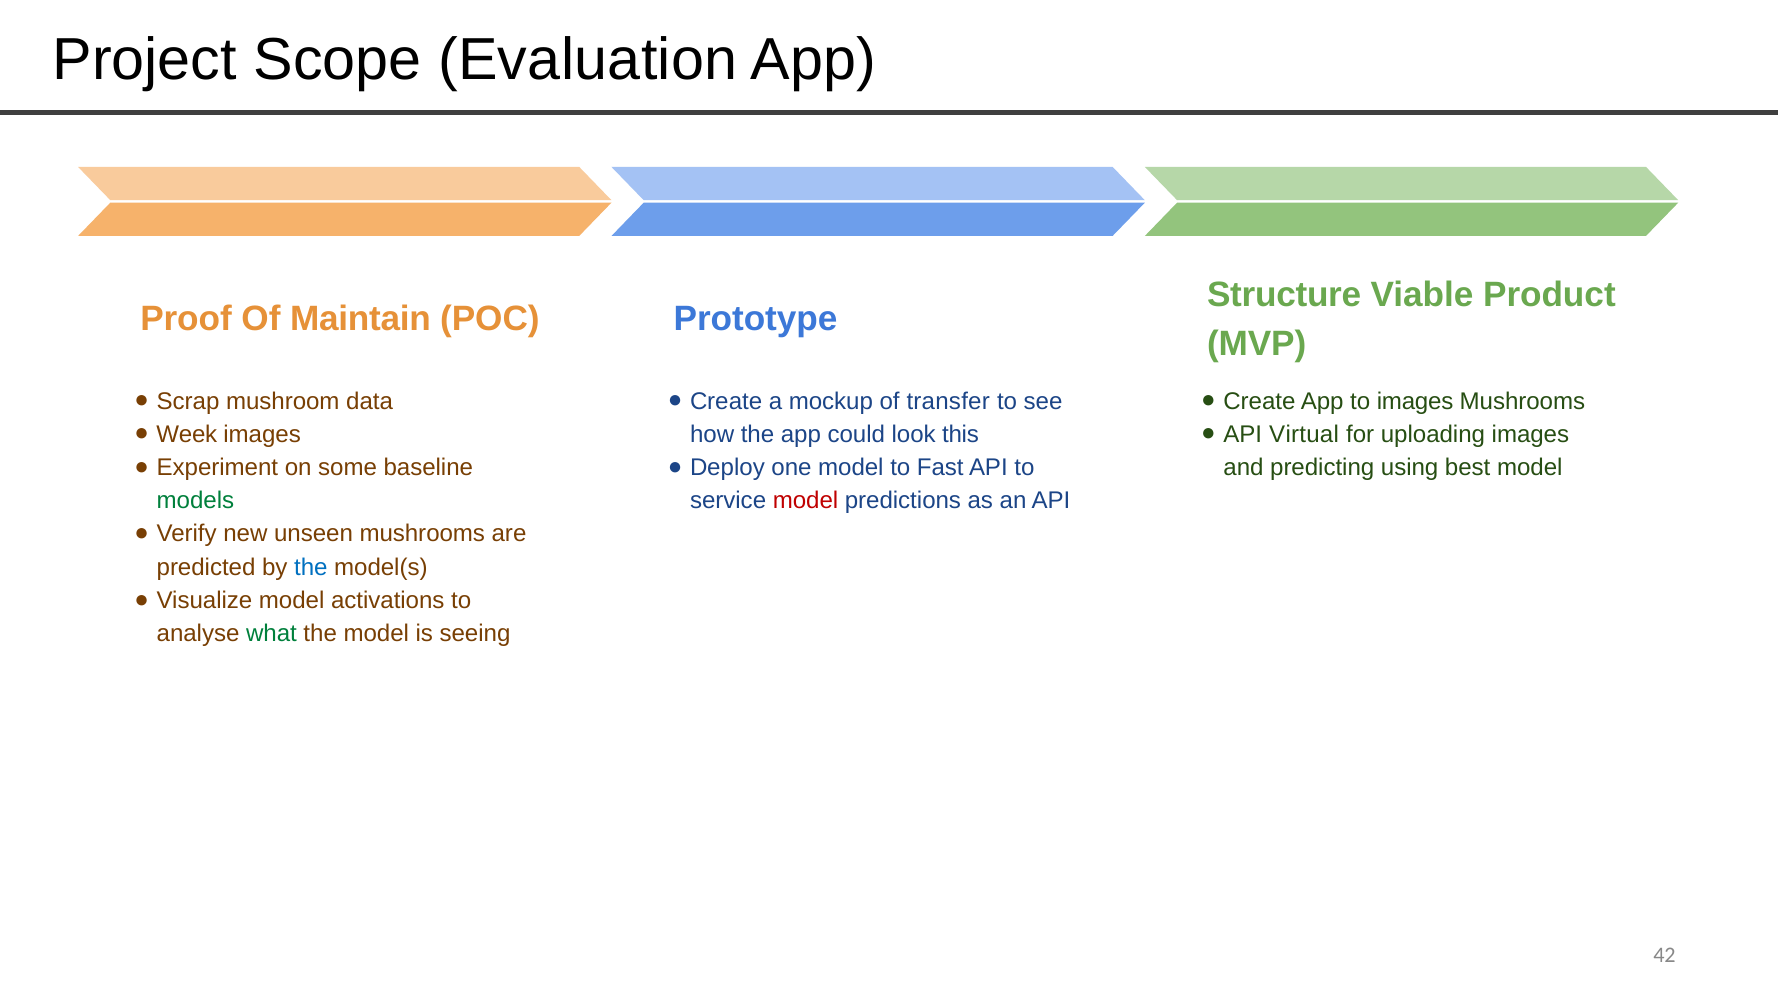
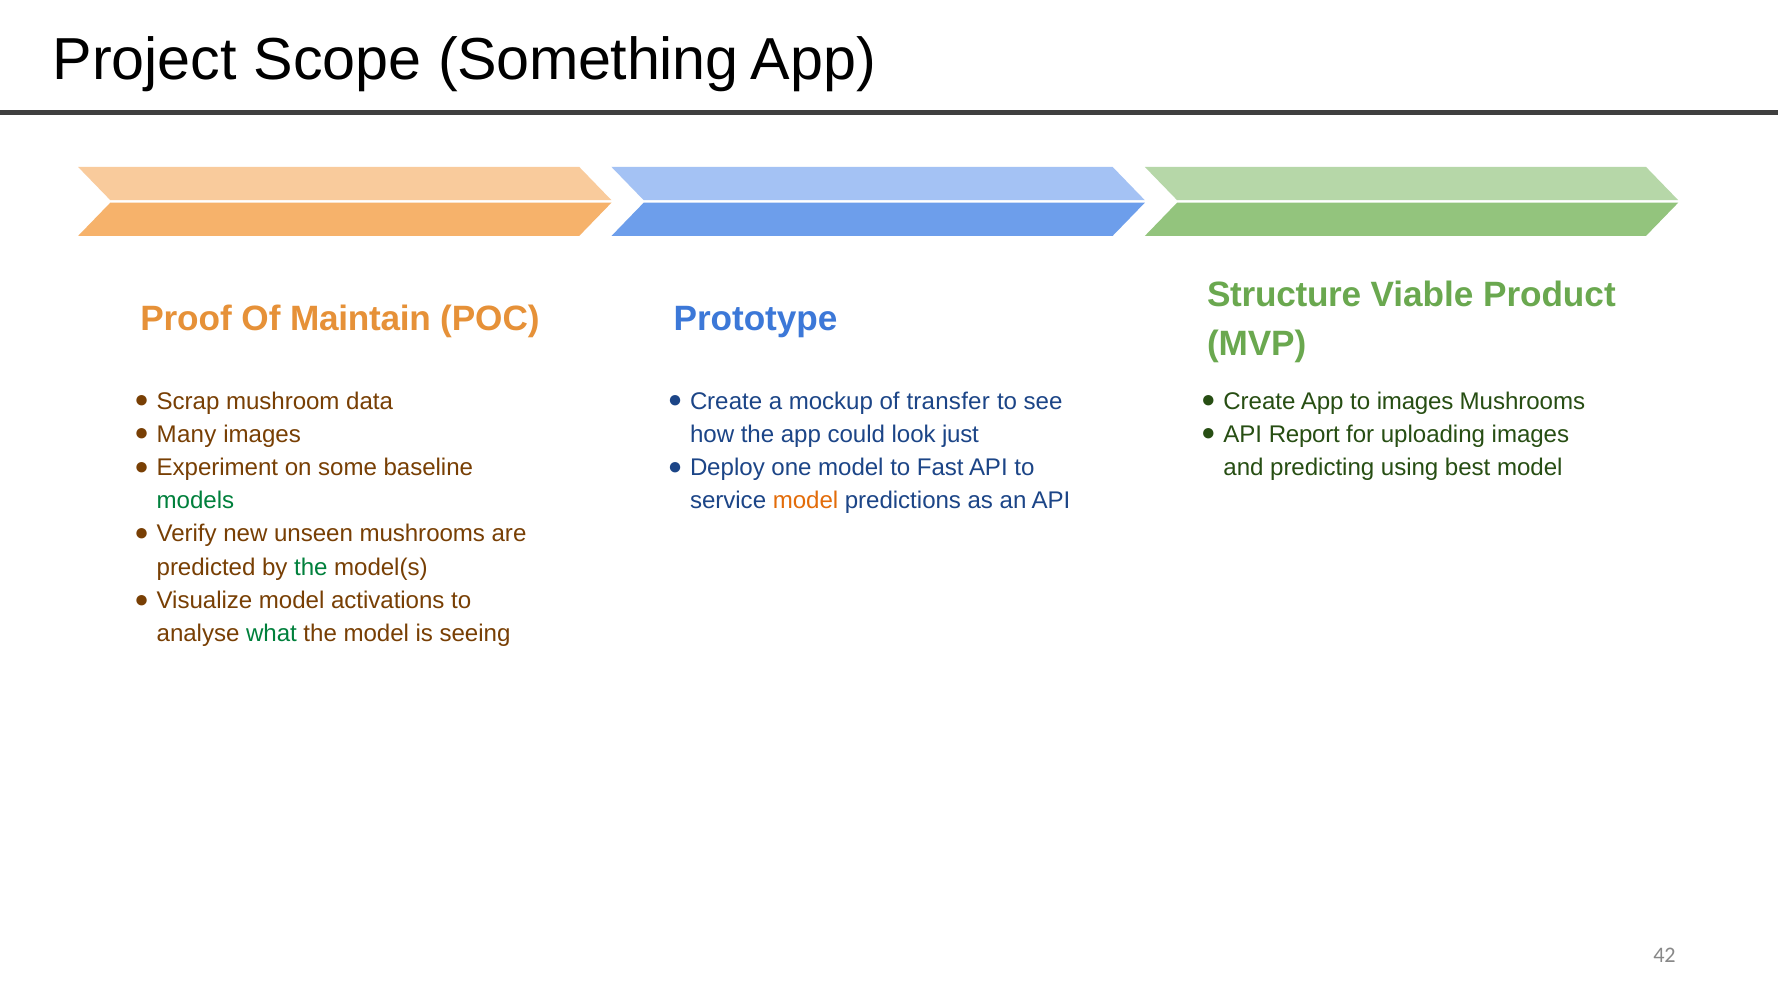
Evaluation: Evaluation -> Something
Week: Week -> Many
Virtual: Virtual -> Report
this: this -> just
model at (806, 501) colour: red -> orange
the at (311, 567) colour: blue -> green
